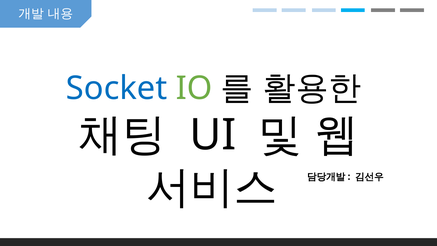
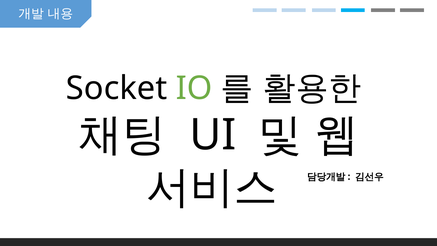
Socket colour: blue -> black
